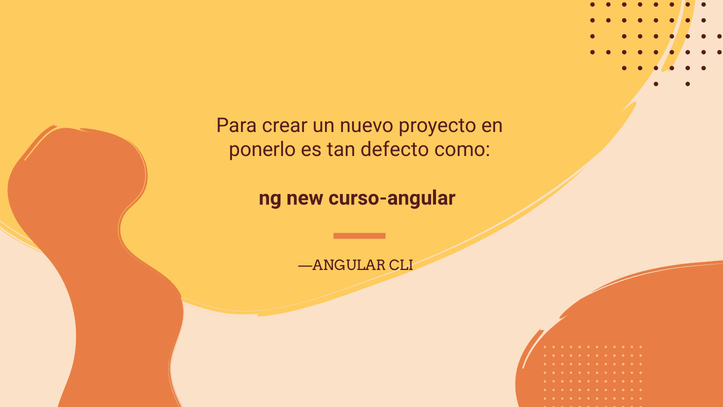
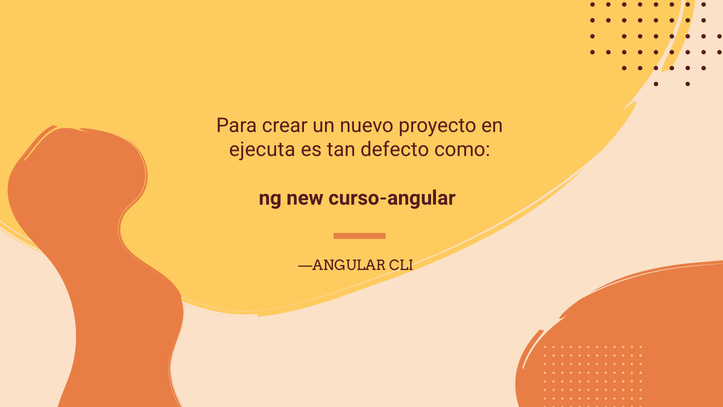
ponerlo: ponerlo -> ejecuta
